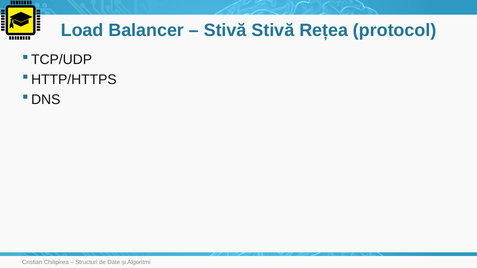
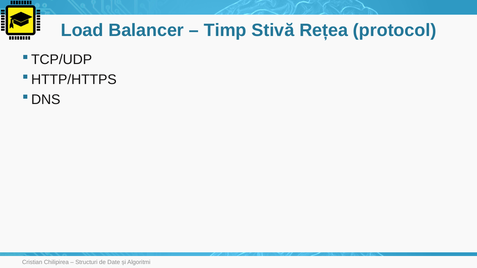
Stivă at (225, 30): Stivă -> Timp
